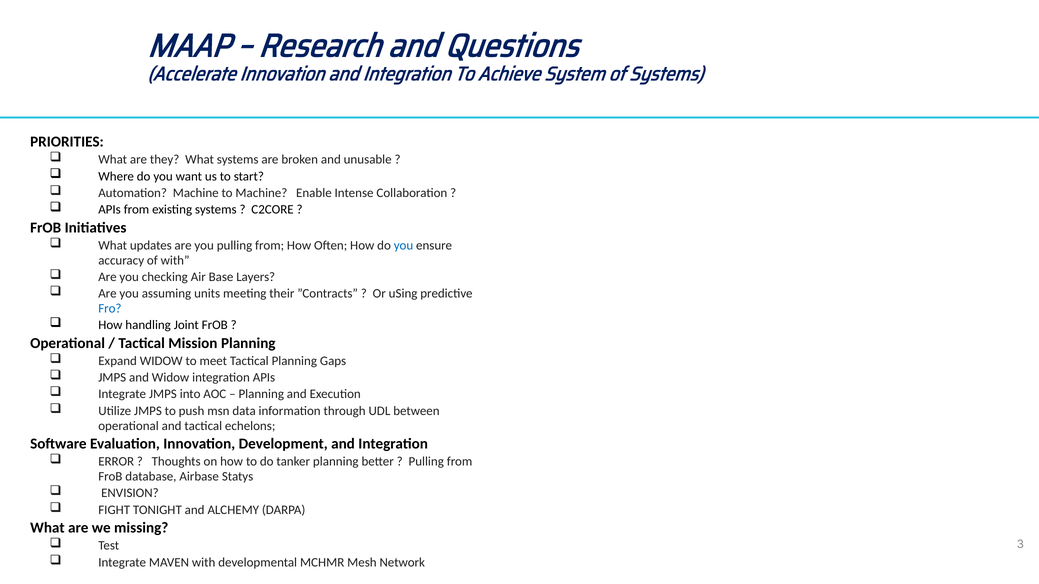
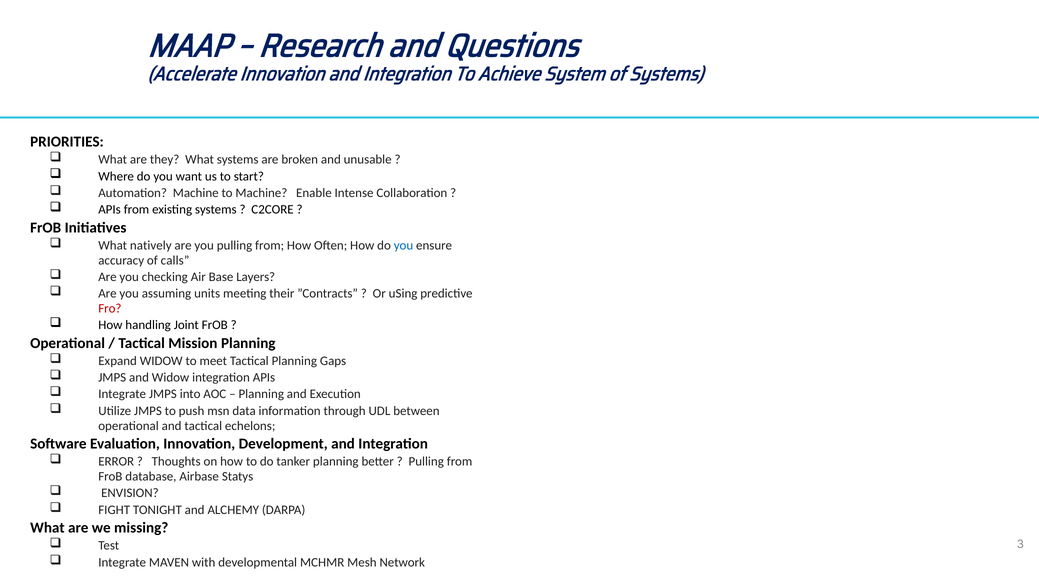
updates: updates -> natively
of with: with -> calls
Fro colour: blue -> red
